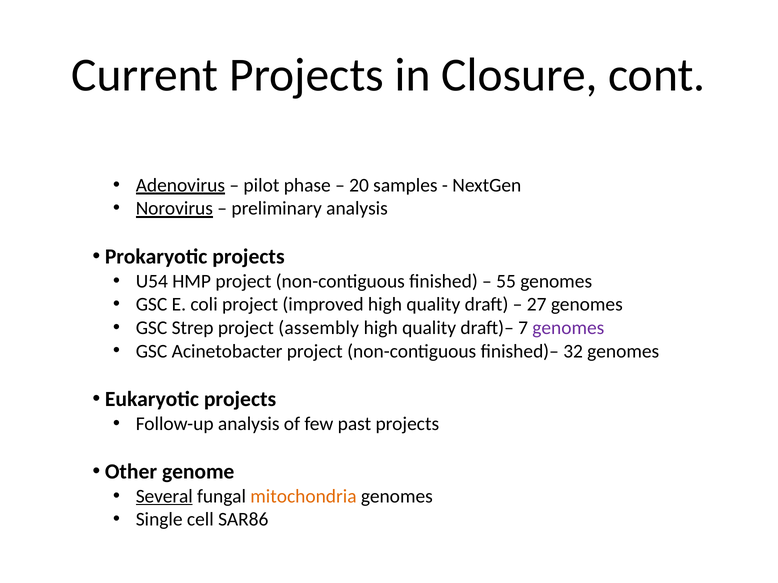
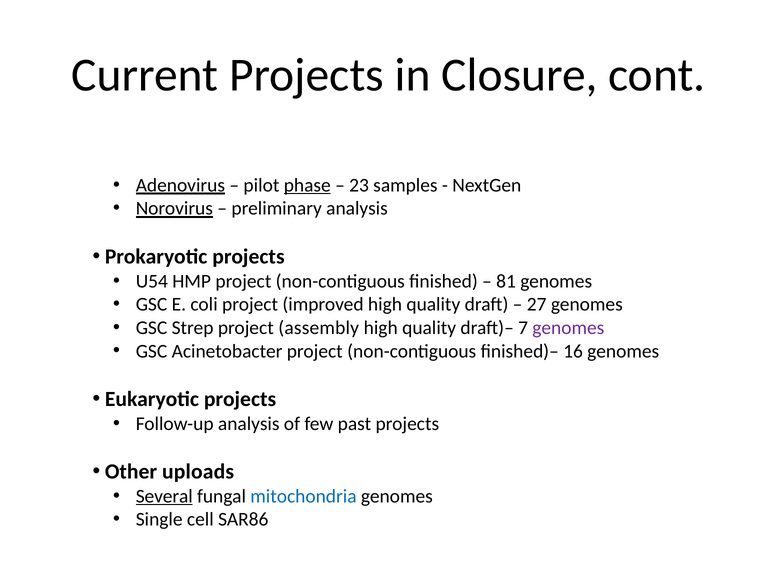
phase underline: none -> present
20: 20 -> 23
55: 55 -> 81
32: 32 -> 16
genome: genome -> uploads
mitochondria colour: orange -> blue
